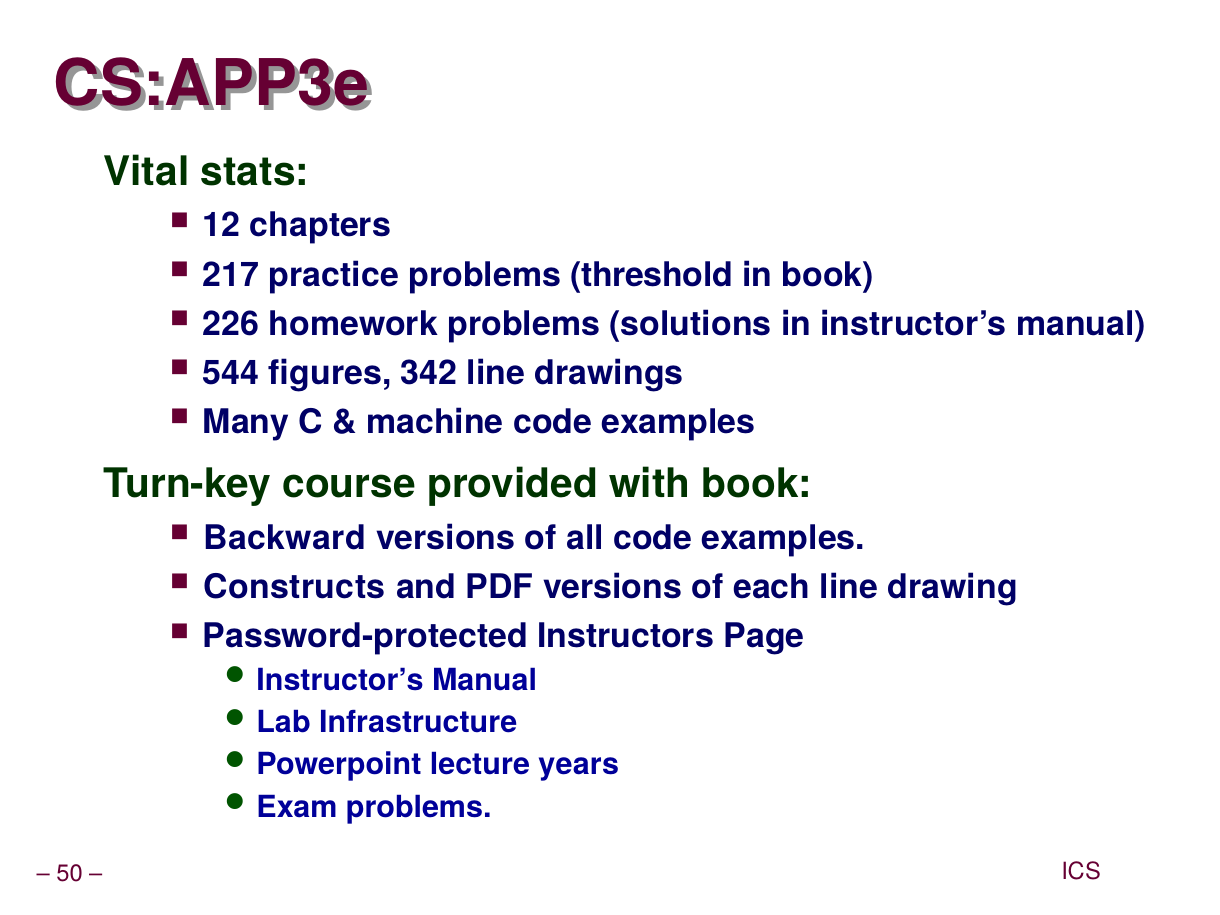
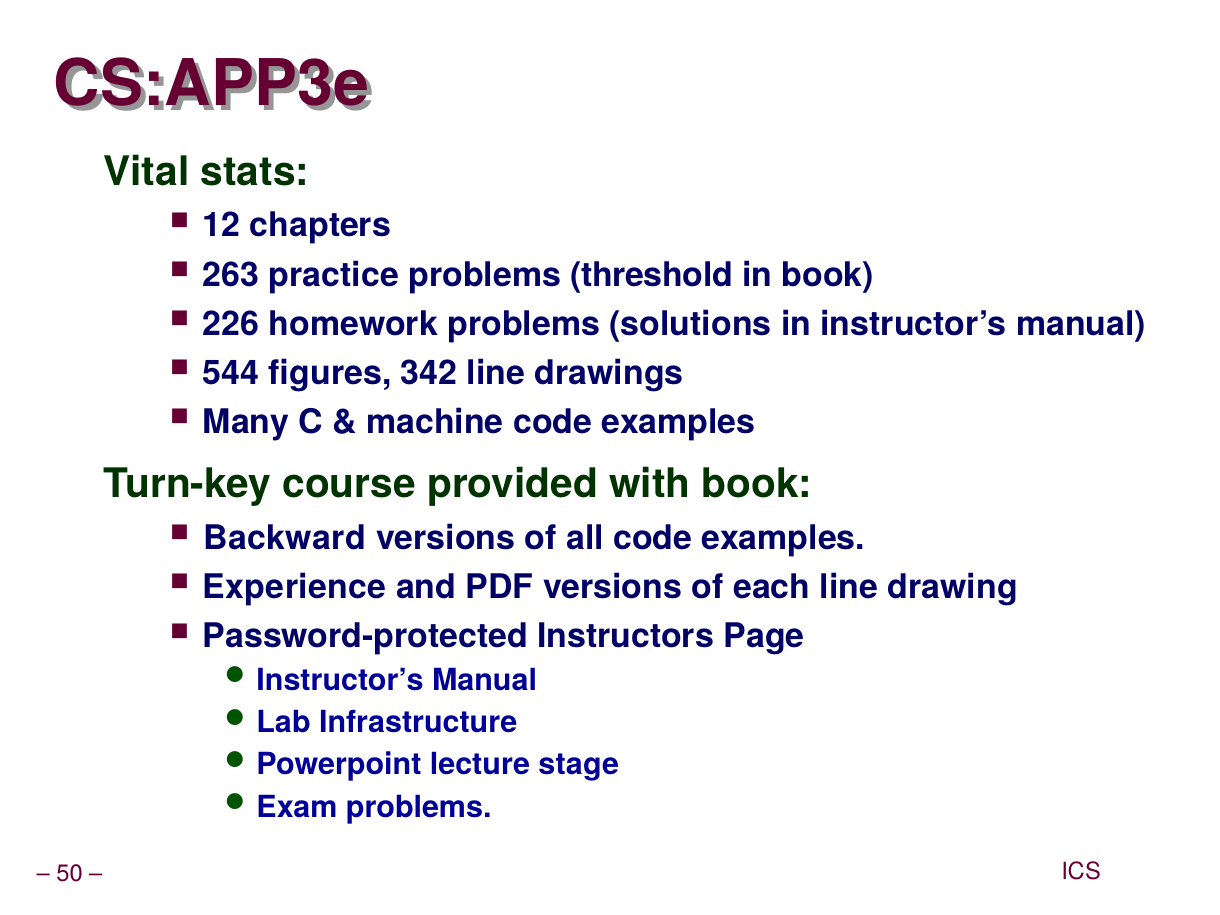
217: 217 -> 263
Constructs: Constructs -> Experience
years: years -> stage
